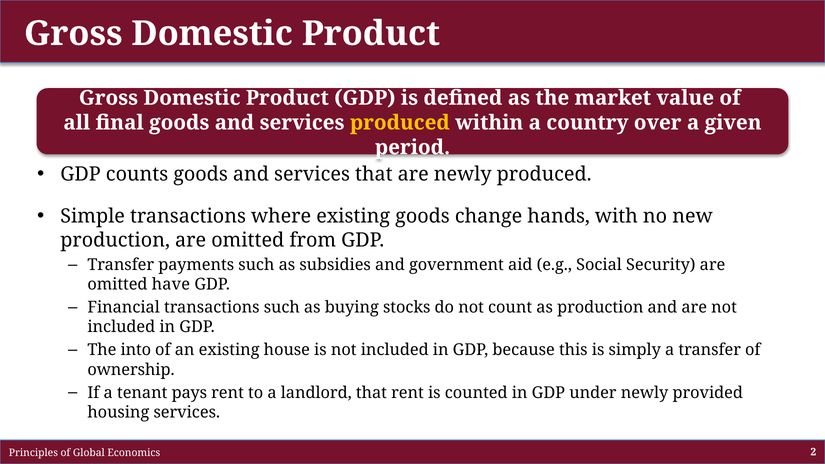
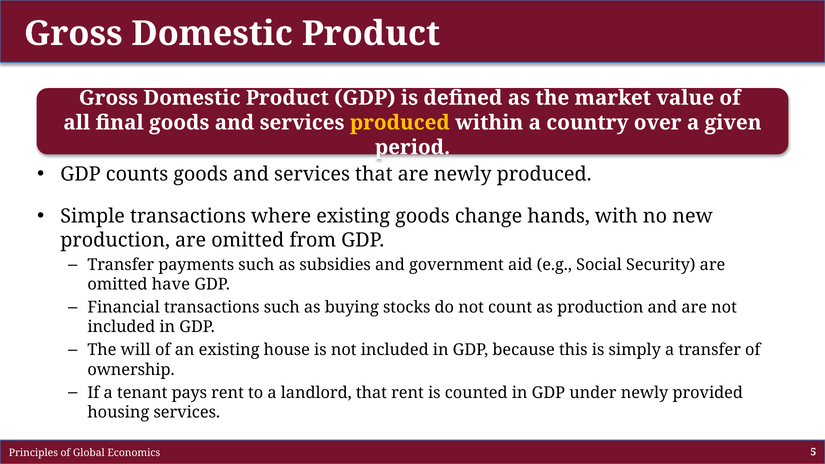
into: into -> will
2: 2 -> 5
